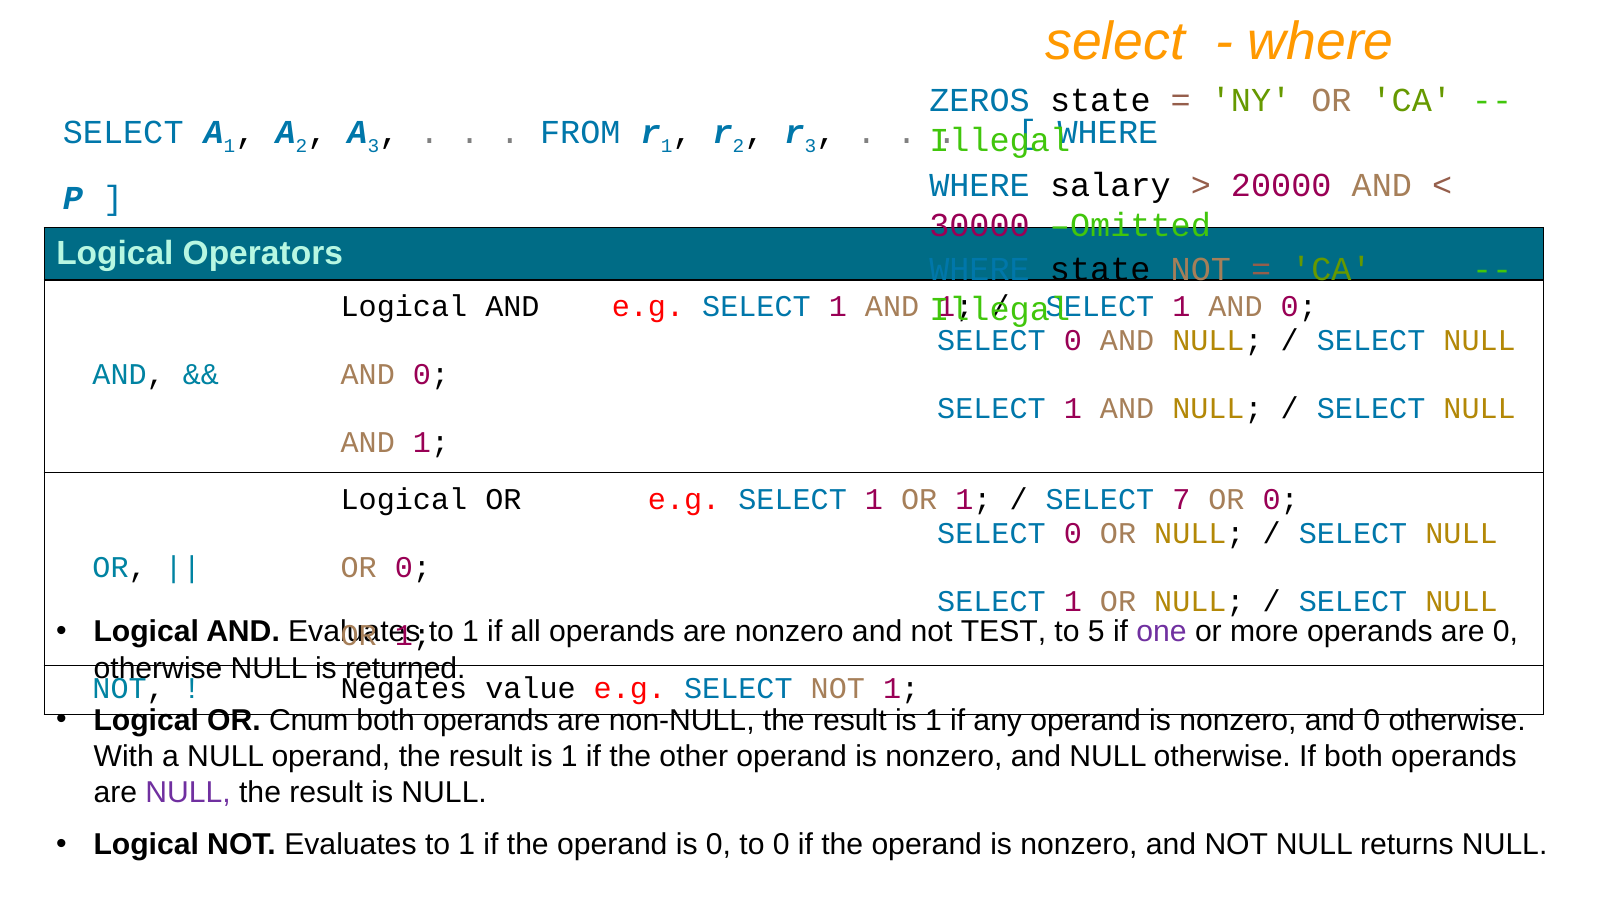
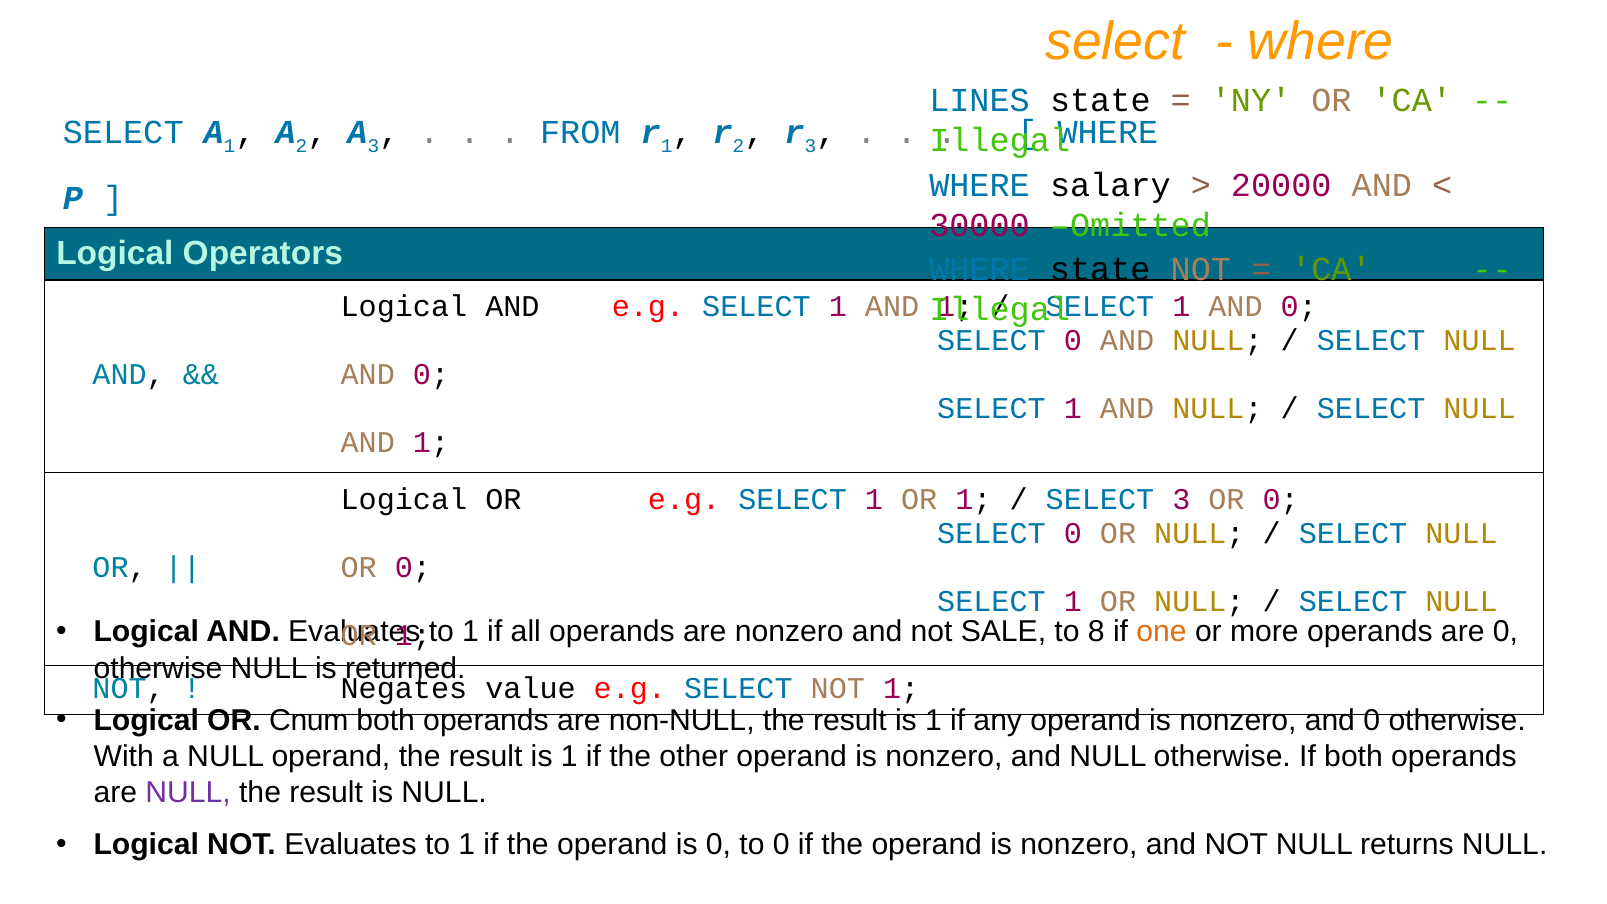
ZEROS: ZEROS -> LINES
SELECT 7: 7 -> 3
TEST: TEST -> SALE
5: 5 -> 8
one colour: purple -> orange
